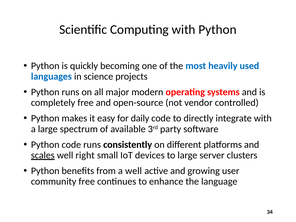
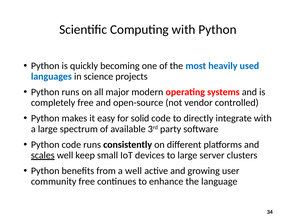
daily: daily -> solid
right: right -> keep
